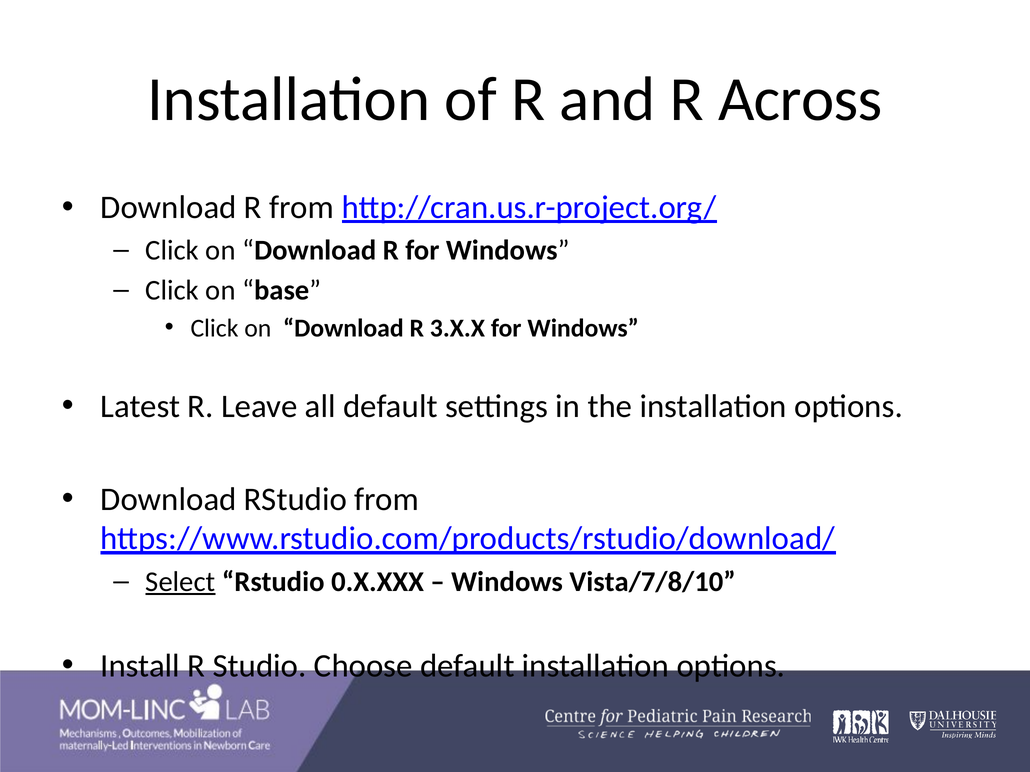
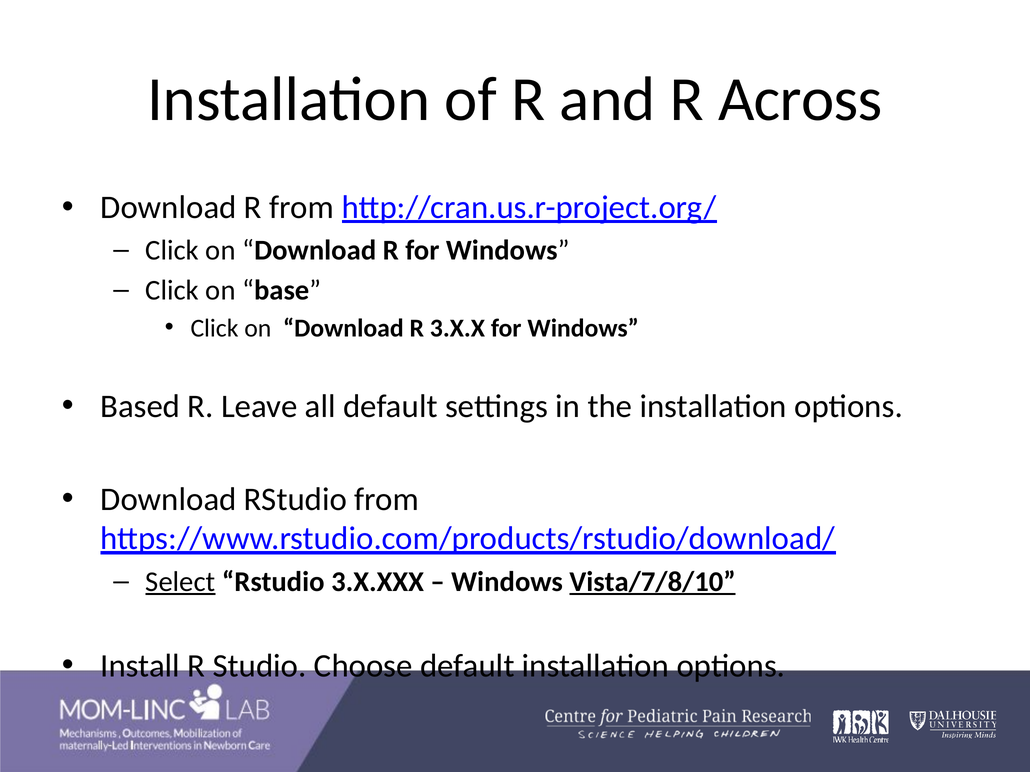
Latest: Latest -> Based
0.X.XXX: 0.X.XXX -> 3.X.XXX
Vista/7/8/10 underline: none -> present
